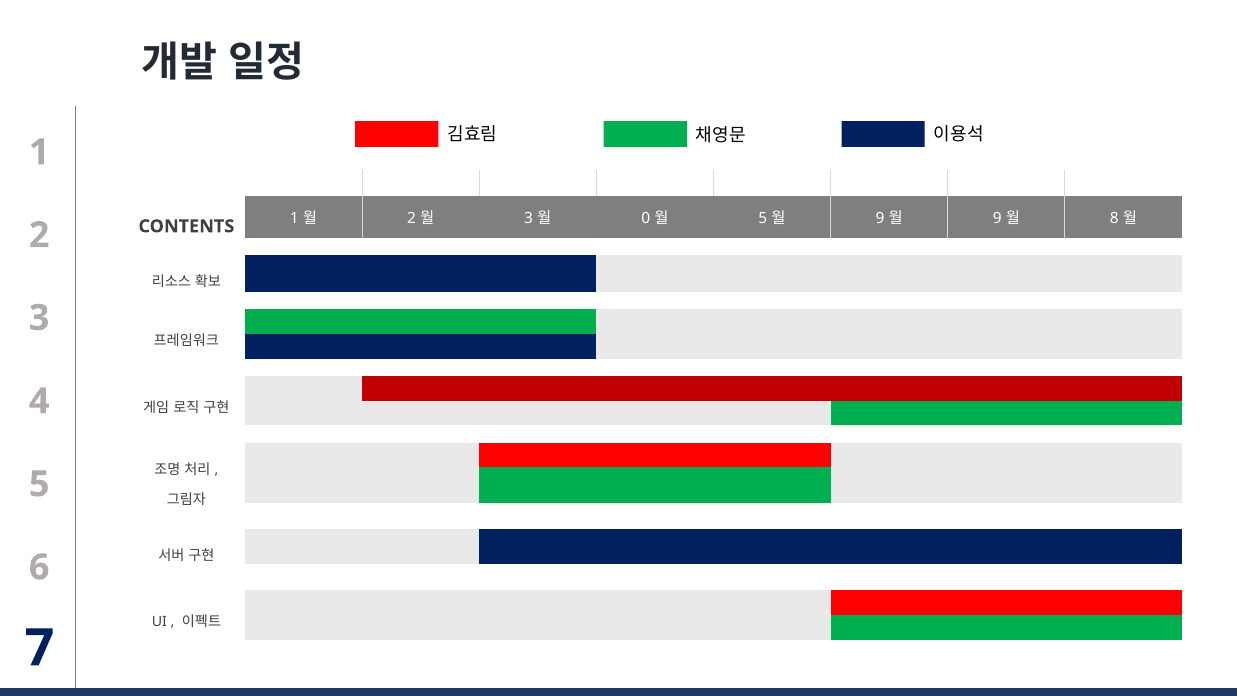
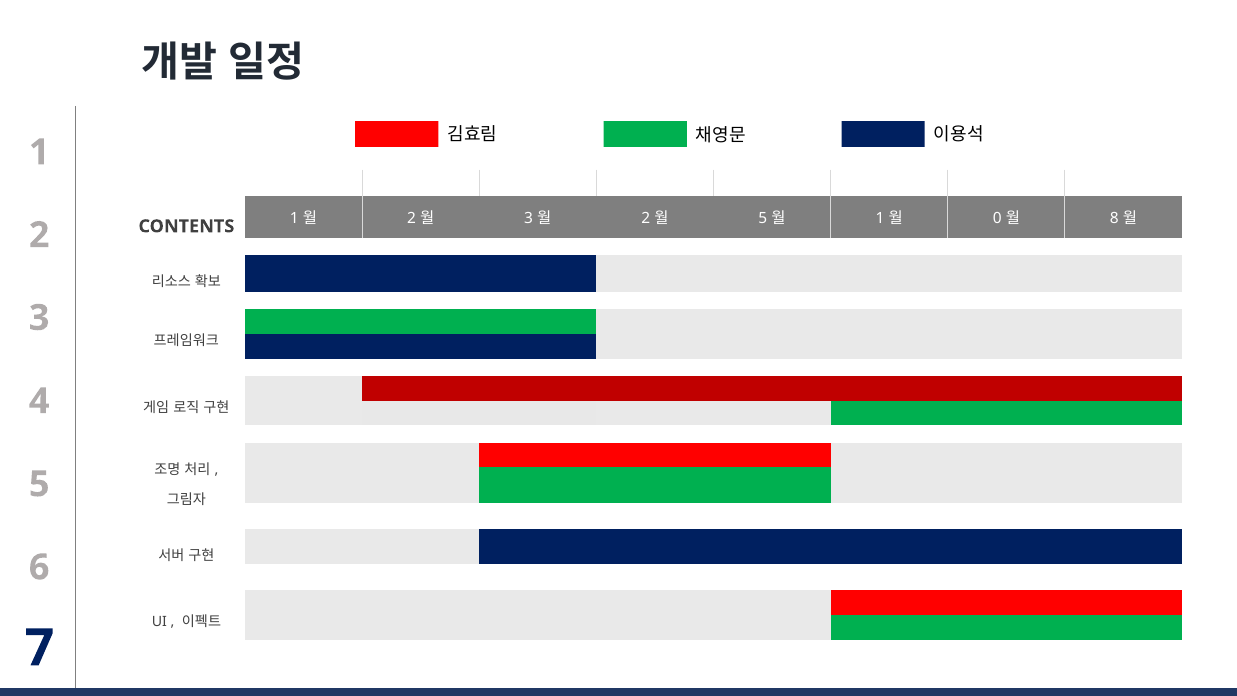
0 at (646, 219): 0 -> 2
9 at (880, 219): 9 -> 1
9 at (997, 219): 9 -> 0
